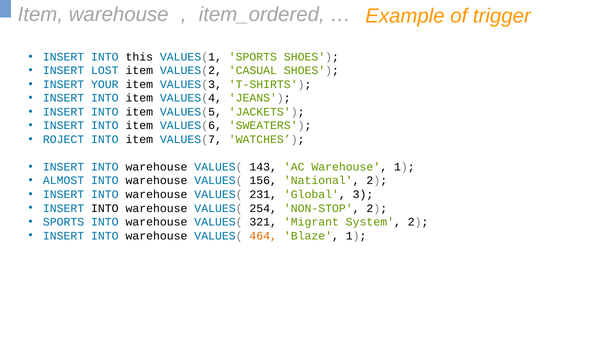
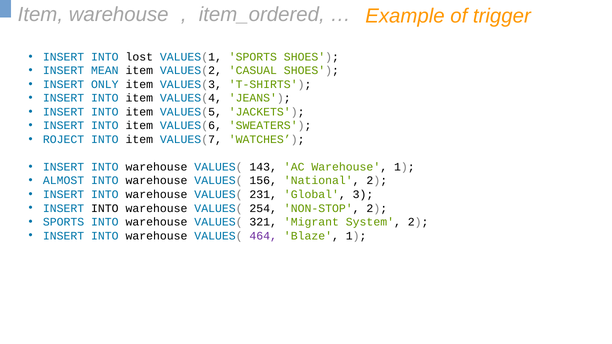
this: this -> lost
LOST: LOST -> MEAN
YOUR: YOUR -> ONLY
464 colour: orange -> purple
